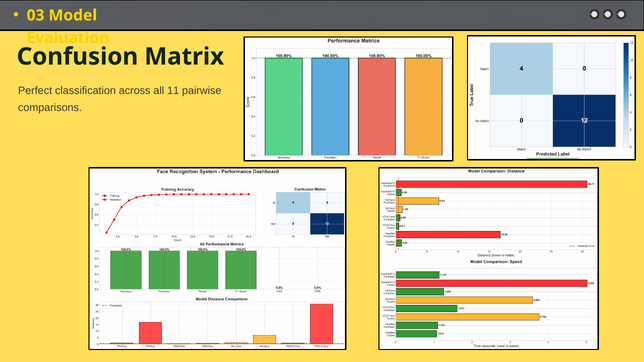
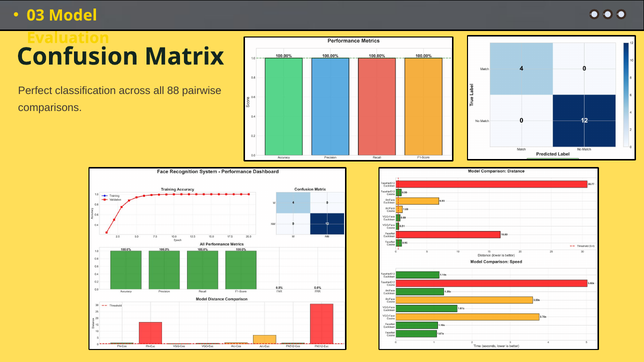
11: 11 -> 88
